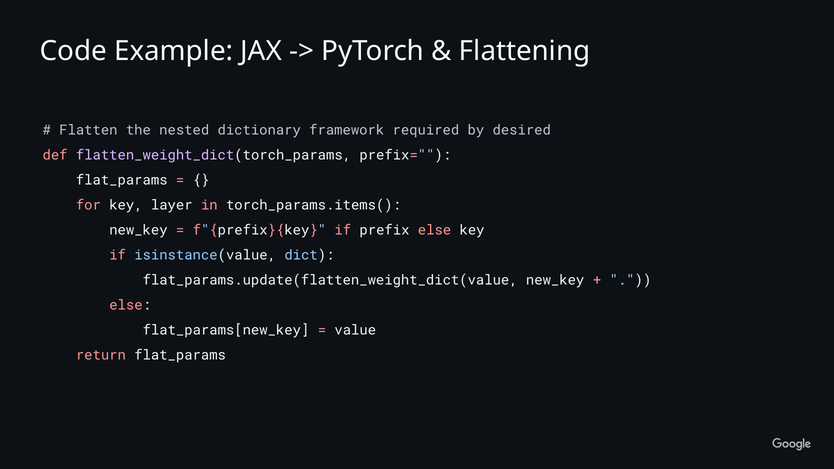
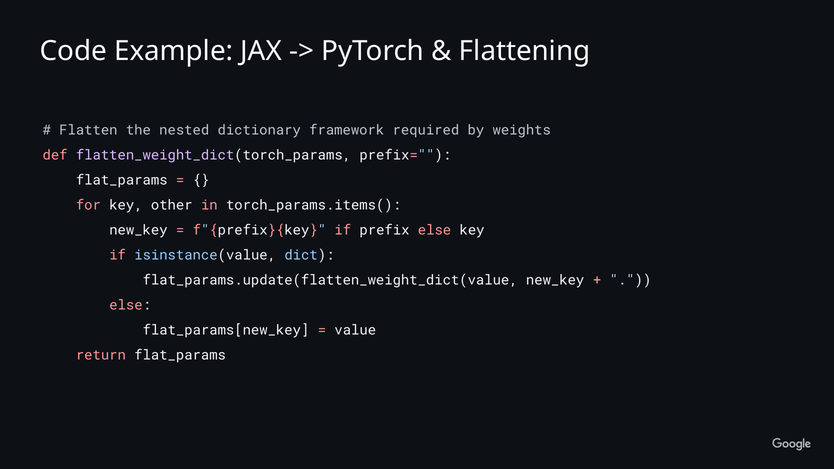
desired: desired -> weights
layer: layer -> other
